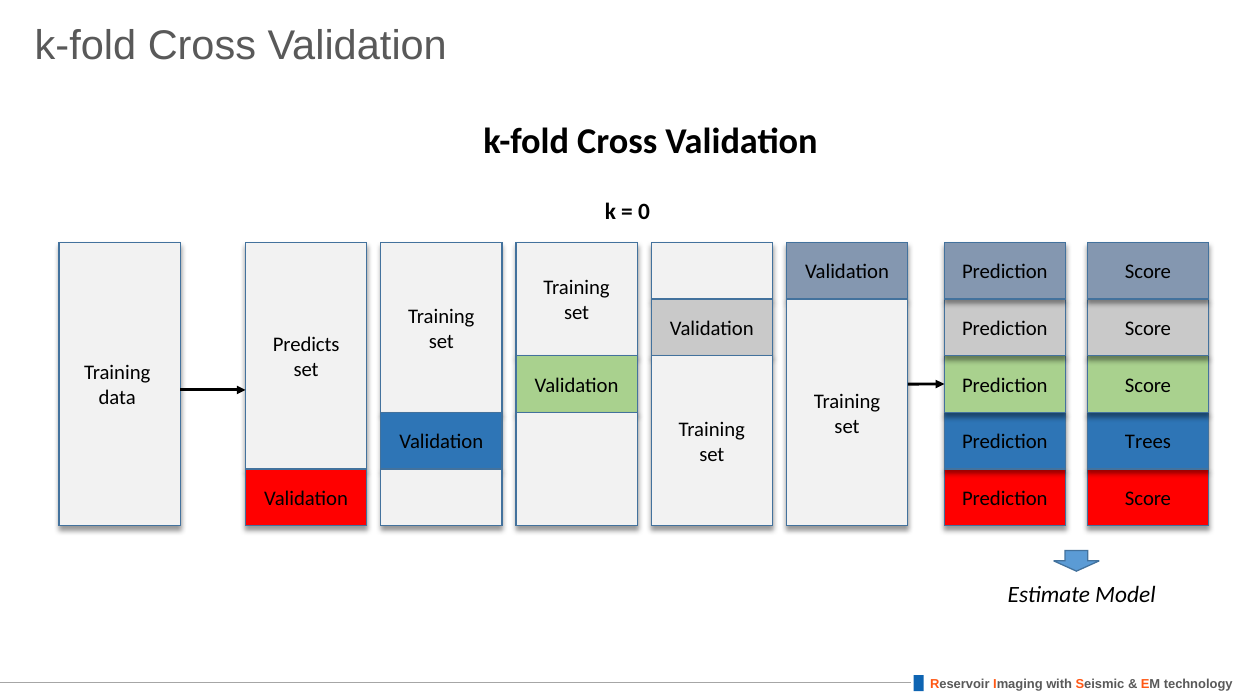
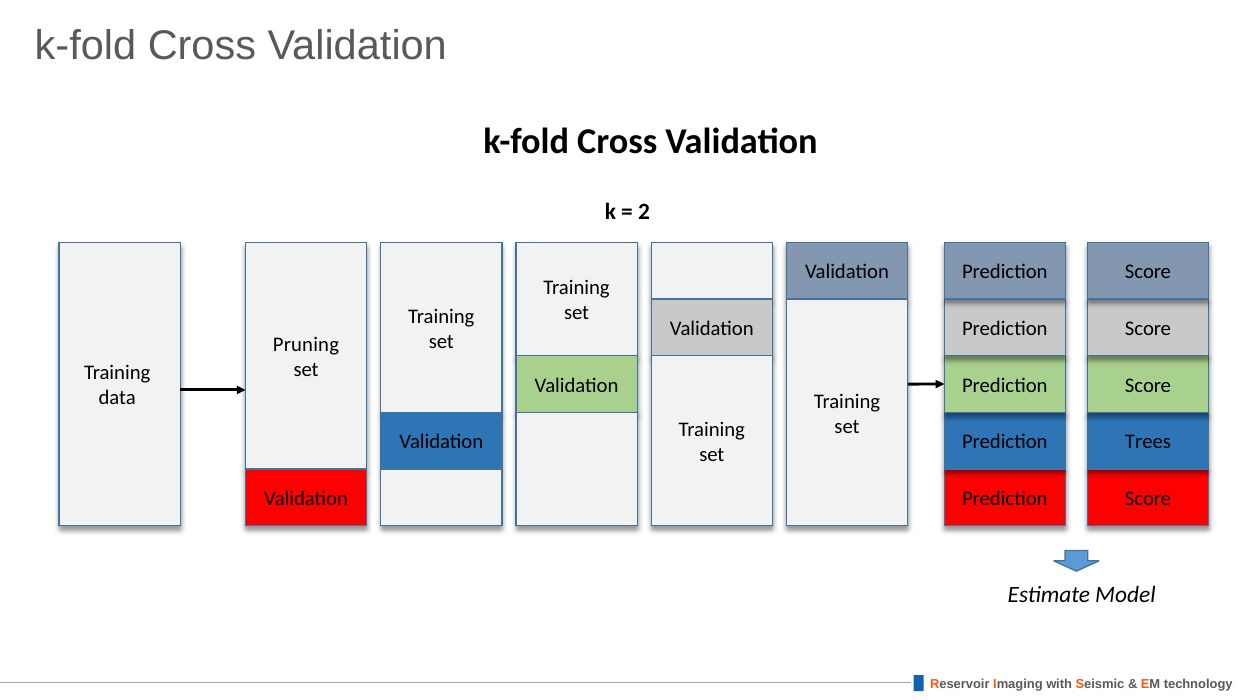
0: 0 -> 2
Predicts: Predicts -> Pruning
